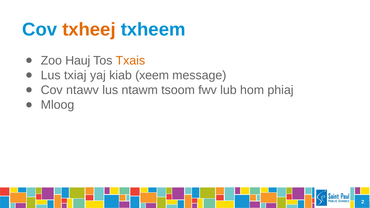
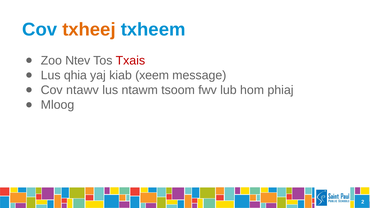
Hauj: Hauj -> Ntev
Txais colour: orange -> red
txiaj: txiaj -> qhia
